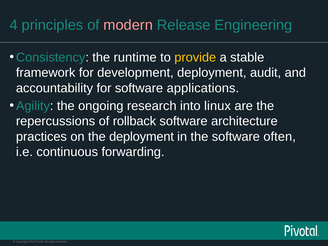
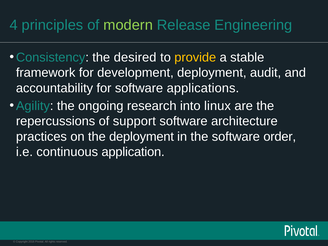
modern colour: pink -> light green
runtime: runtime -> desired
rollback: rollback -> support
often: often -> order
forwarding: forwarding -> application
